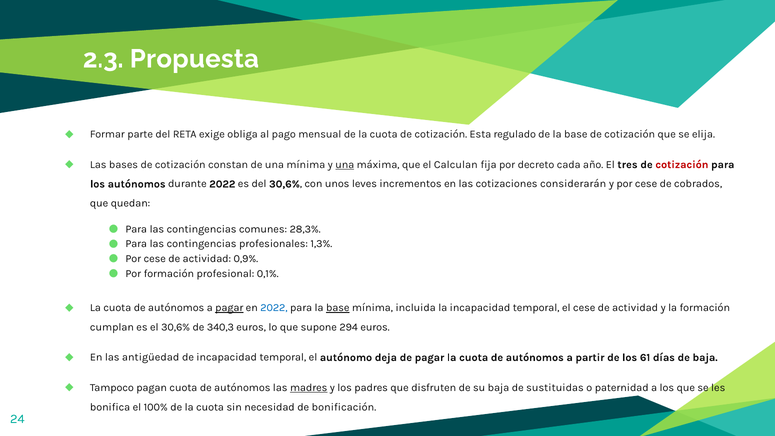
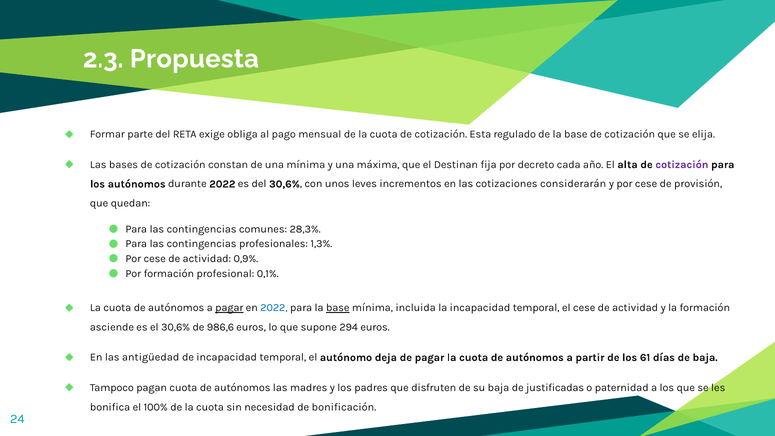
una at (345, 165) underline: present -> none
Calculan: Calculan -> Destinan
tres: tres -> alta
cotización at (682, 165) colour: red -> purple
cobrados: cobrados -> provisión
cumplan: cumplan -> asciende
340,3: 340,3 -> 986,6
madres underline: present -> none
sustituidas: sustituidas -> justificadas
